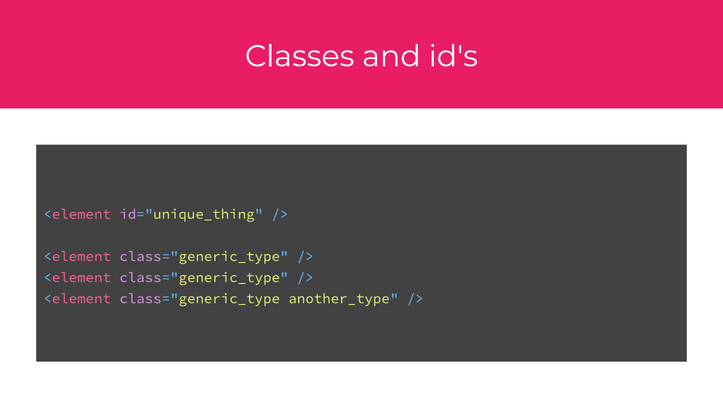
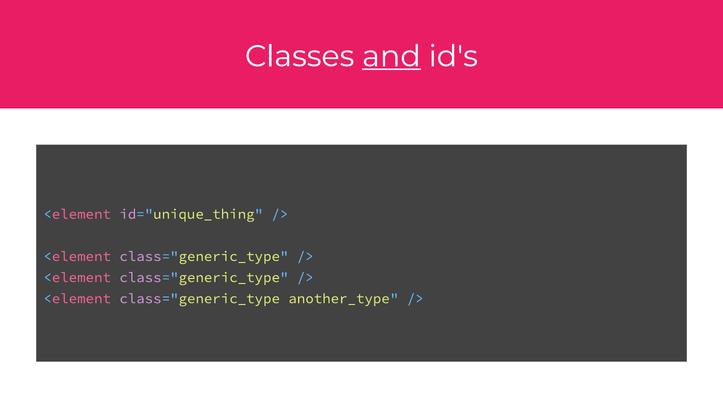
and underline: none -> present
